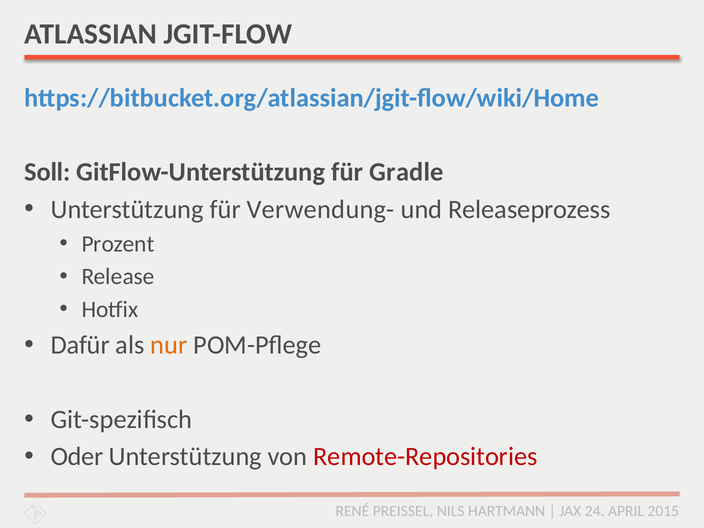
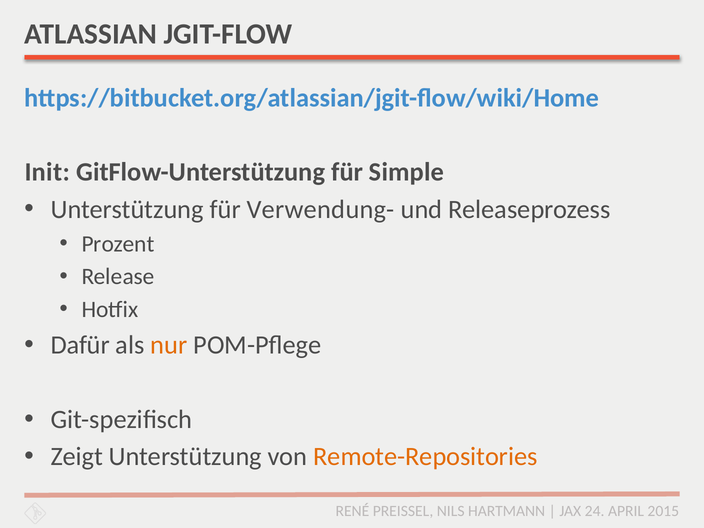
Soll: Soll -> Init
Gradle: Gradle -> Simple
Oder: Oder -> Zeigt
Remote-Repositories colour: red -> orange
